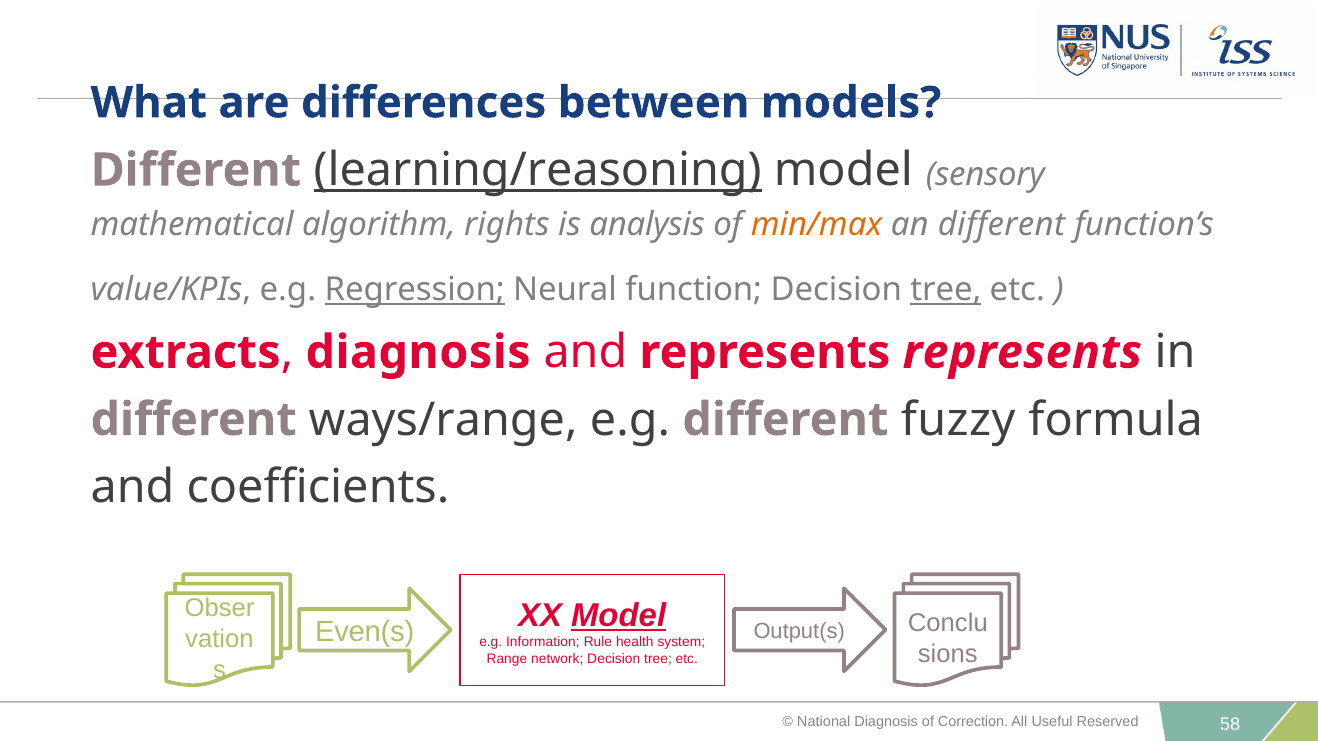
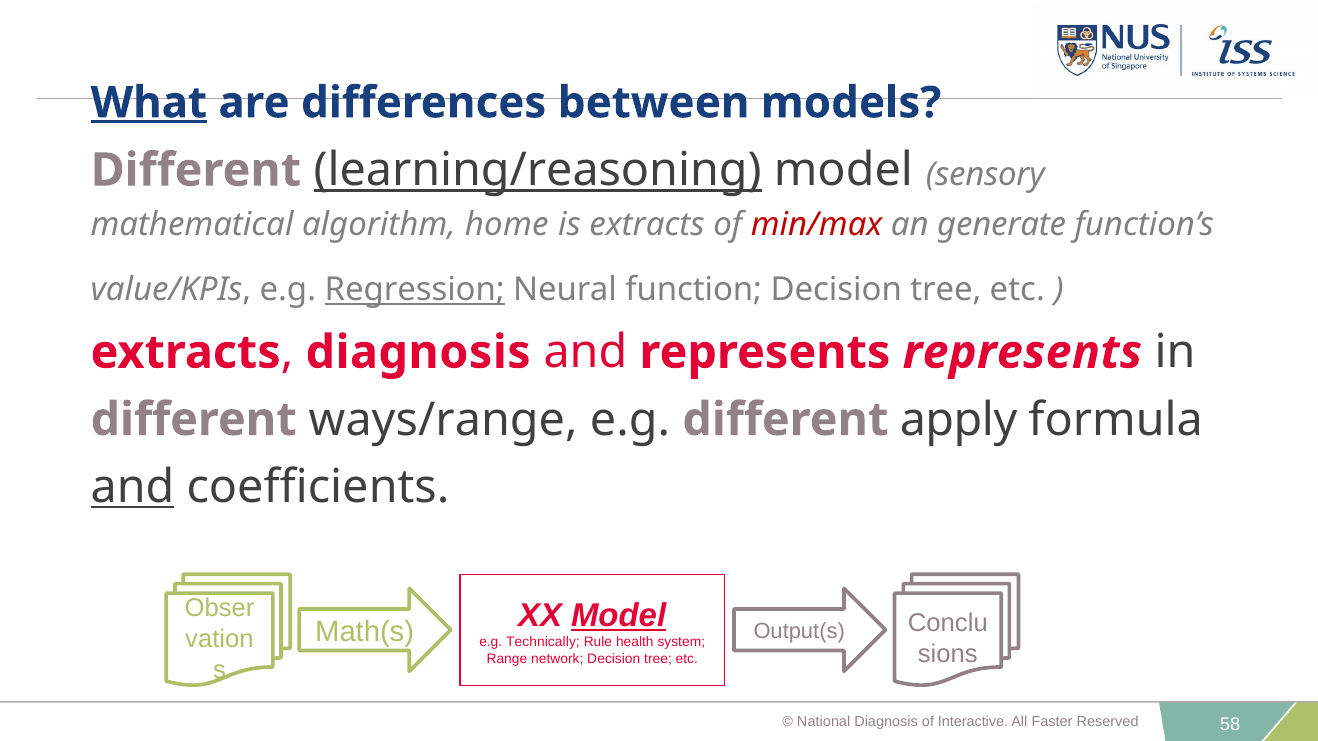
What underline: none -> present
rights: rights -> home
is analysis: analysis -> extracts
min/max colour: orange -> red
an different: different -> generate
tree at (946, 290) underline: present -> none
fuzzy: fuzzy -> apply
and at (133, 487) underline: none -> present
Even(s: Even(s -> Math(s
Information: Information -> Technically
Correction: Correction -> Interactive
Useful: Useful -> Faster
